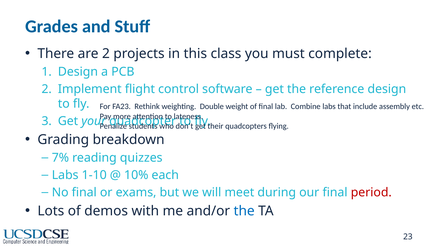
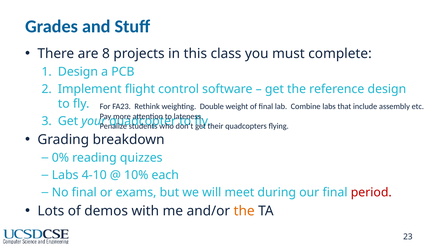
are 2: 2 -> 8
7%: 7% -> 0%
1-10: 1-10 -> 4-10
the at (244, 211) colour: blue -> orange
